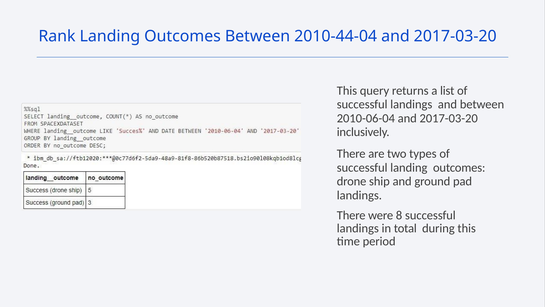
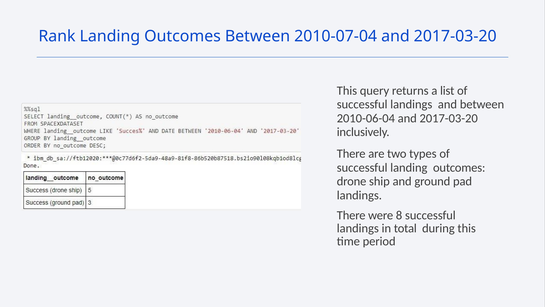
2010-44-04: 2010-44-04 -> 2010-07-04
